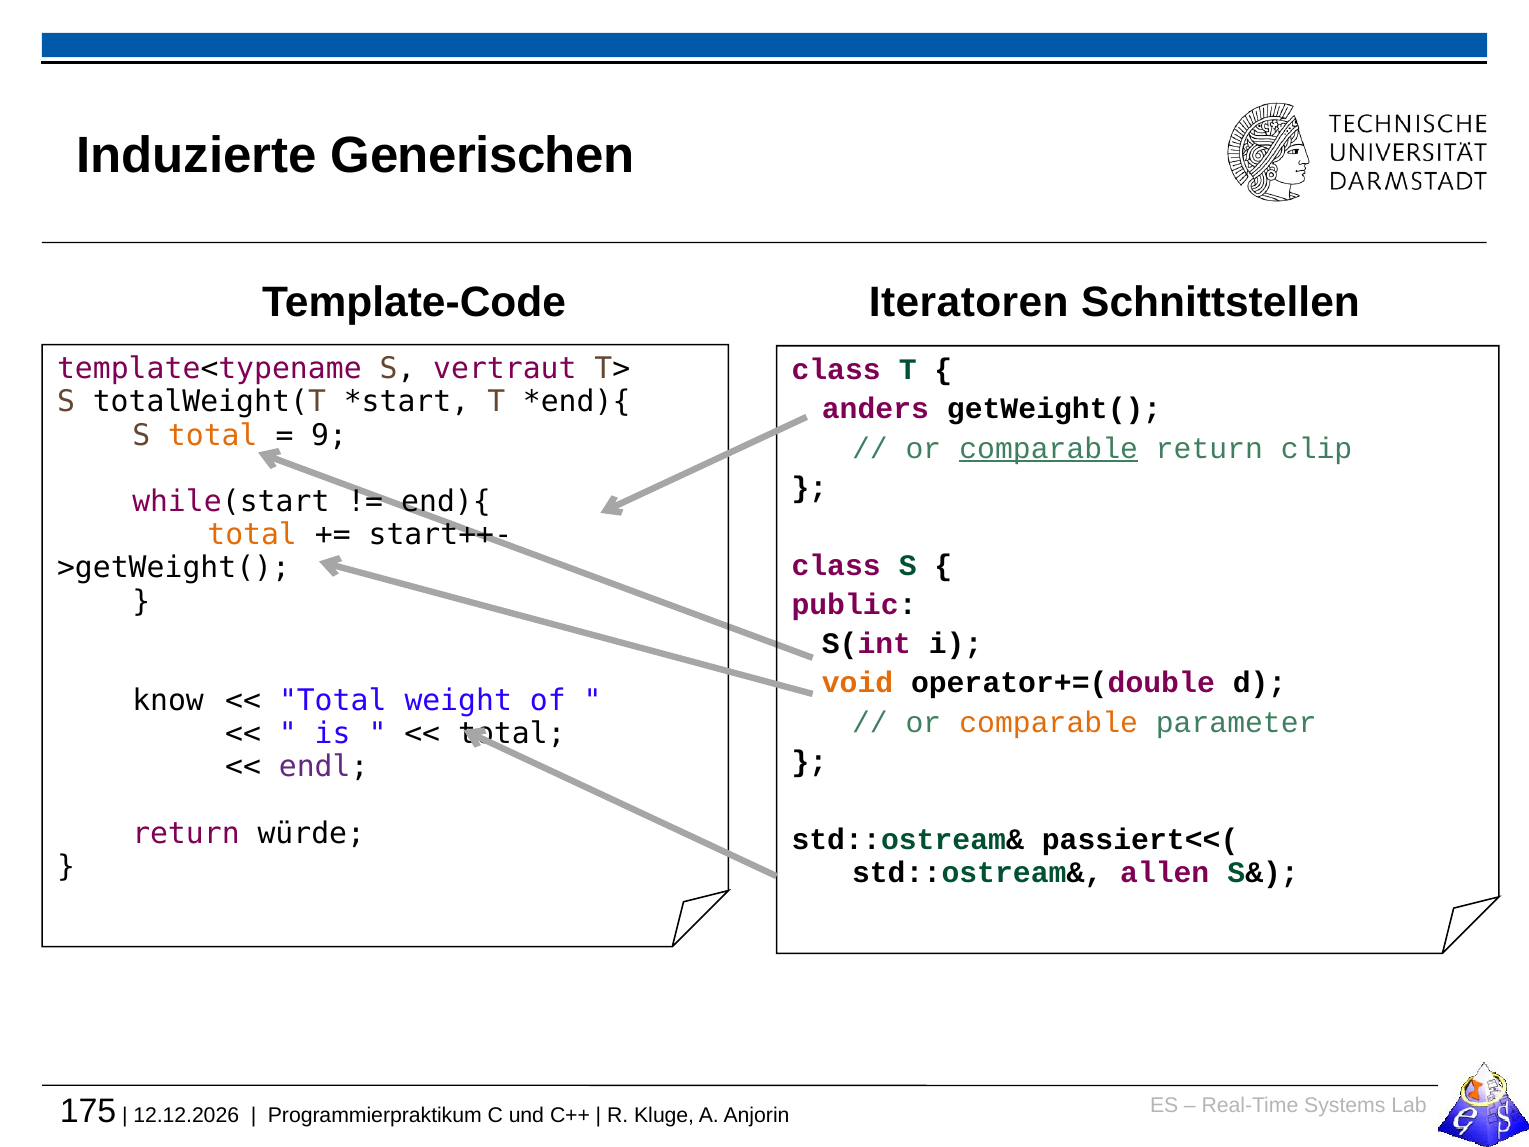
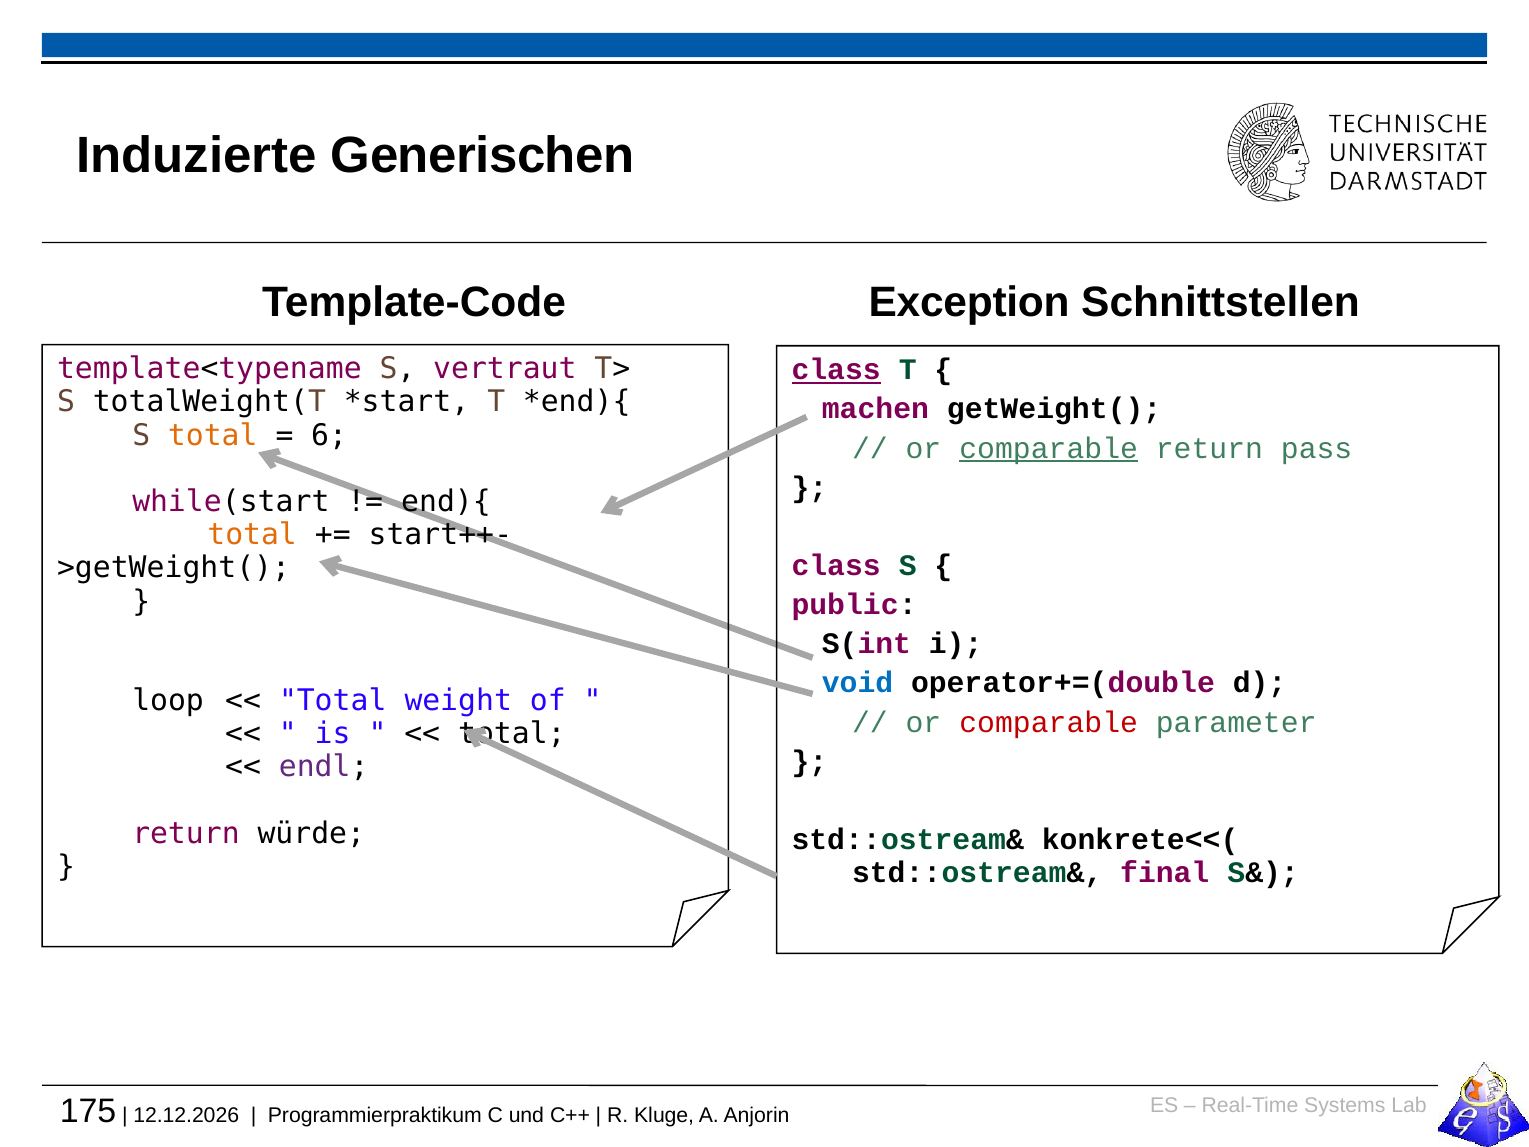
Iteratoren: Iteratoren -> Exception
class at (836, 370) underline: none -> present
anders: anders -> machen
9: 9 -> 6
clip: clip -> pass
void colour: orange -> blue
know: know -> loop
comparable at (1049, 722) colour: orange -> red
passiert<<(: passiert<<( -> konkrete<<(
allen: allen -> final
